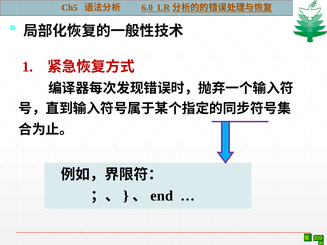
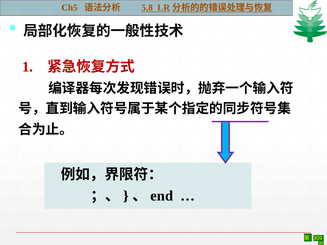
6.0: 6.0 -> 5.8
